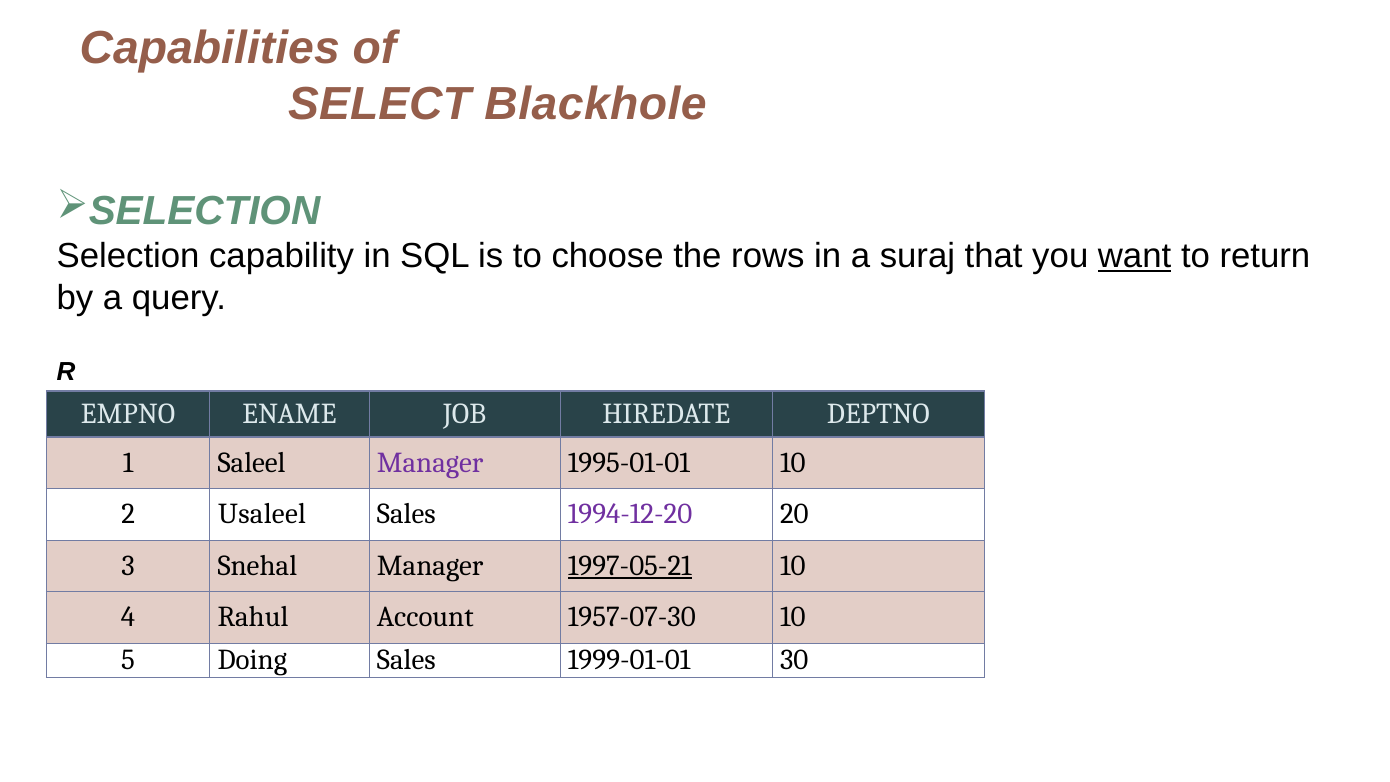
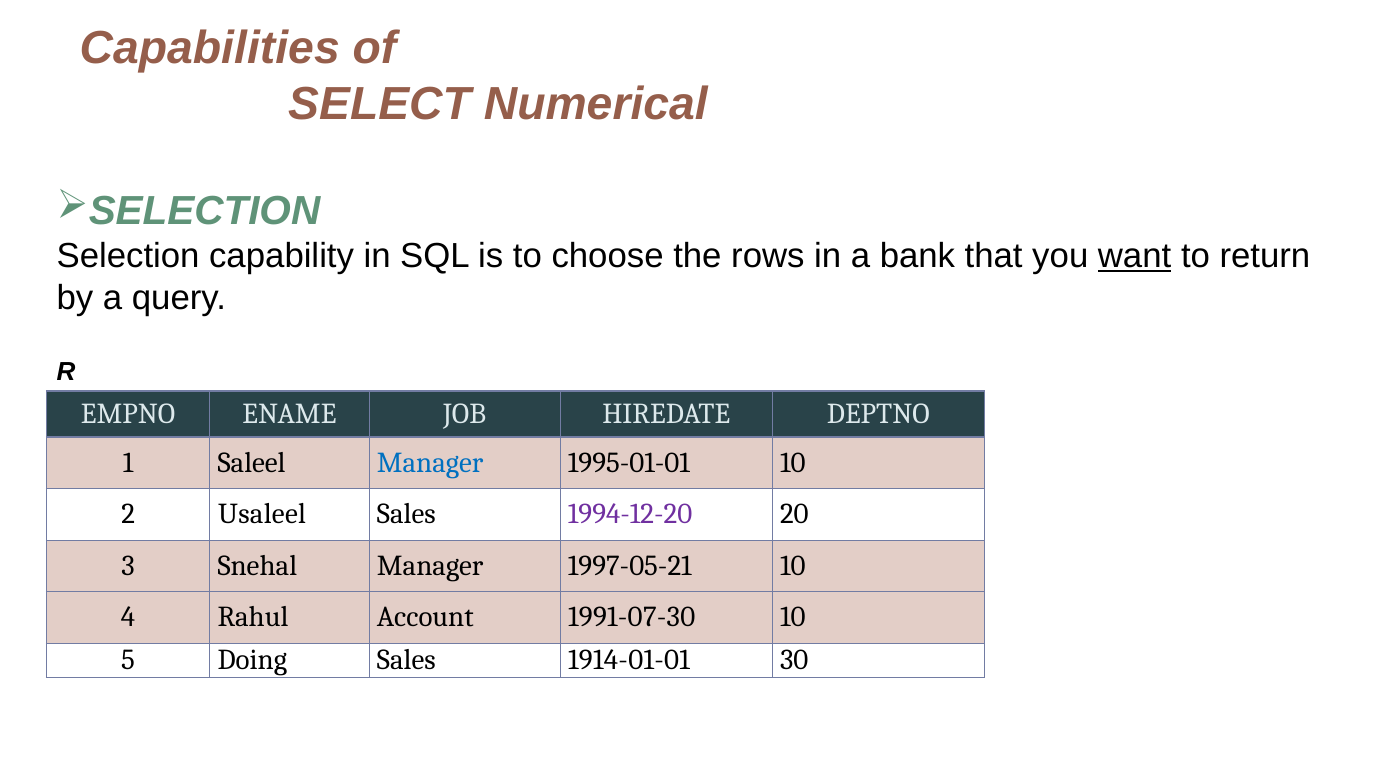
Blackhole: Blackhole -> Numerical
suraj: suraj -> bank
Manager at (430, 462) colour: purple -> blue
1997-05-21 underline: present -> none
1957-07-30: 1957-07-30 -> 1991-07-30
1999-01-01: 1999-01-01 -> 1914-01-01
